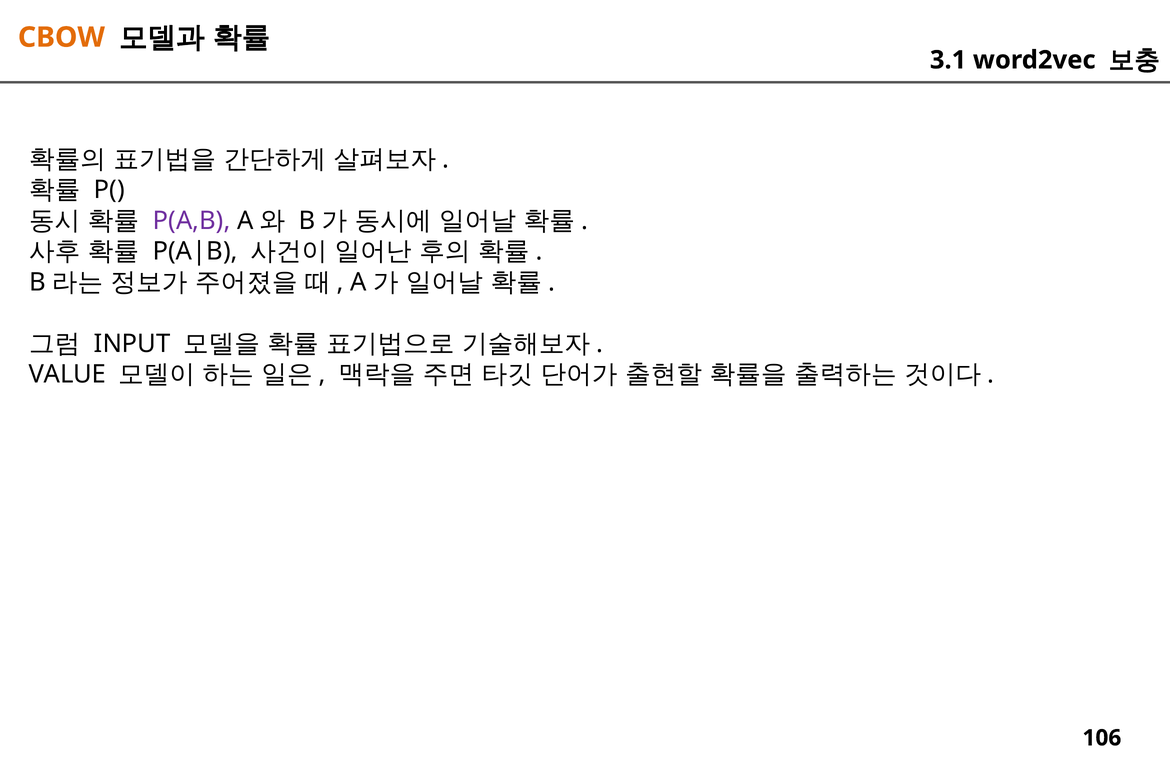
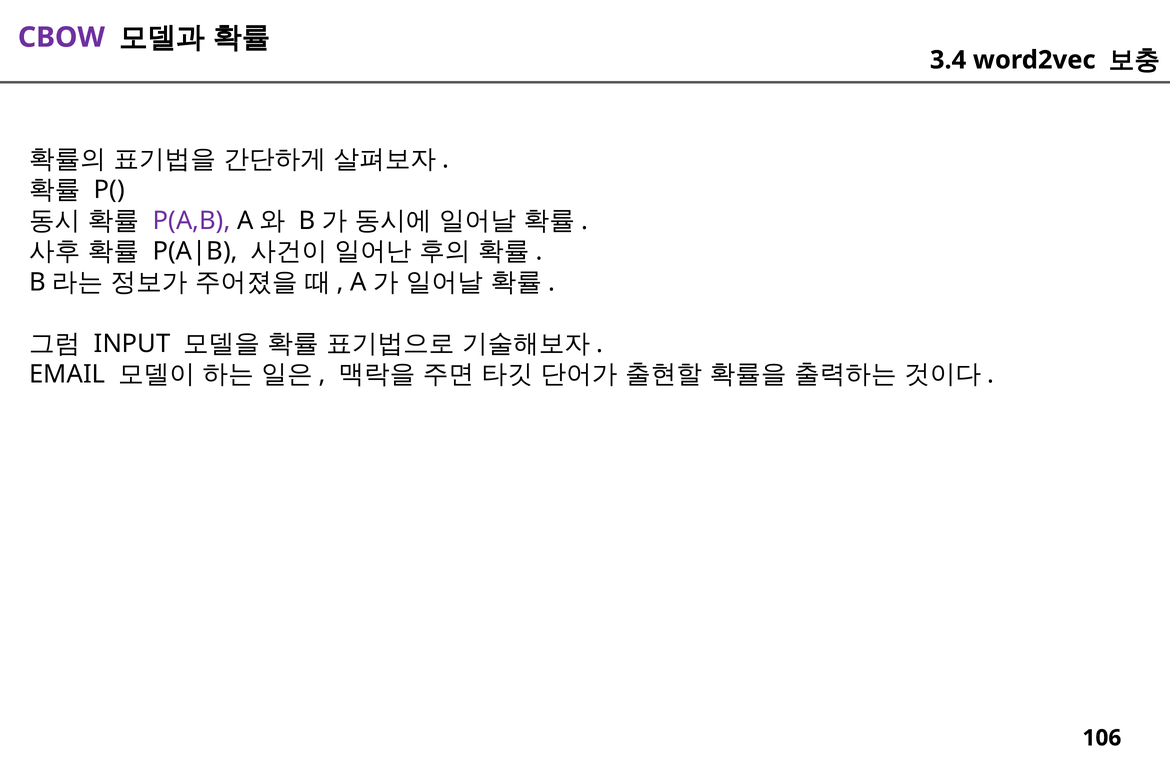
CBOW colour: orange -> purple
3.1: 3.1 -> 3.4
VALUE: VALUE -> EMAIL
